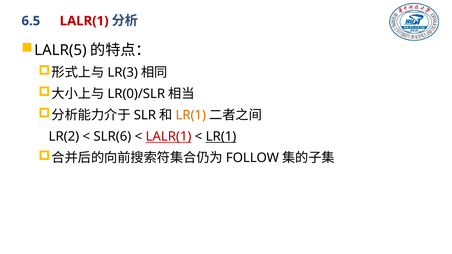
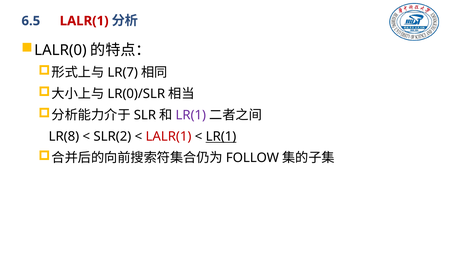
LALR(5: LALR(5 -> LALR(0
LR(3: LR(3 -> LR(7
LR(1 at (191, 115) colour: orange -> purple
LR(2: LR(2 -> LR(8
SLR(6: SLR(6 -> SLR(2
LALR(1 at (168, 137) underline: present -> none
